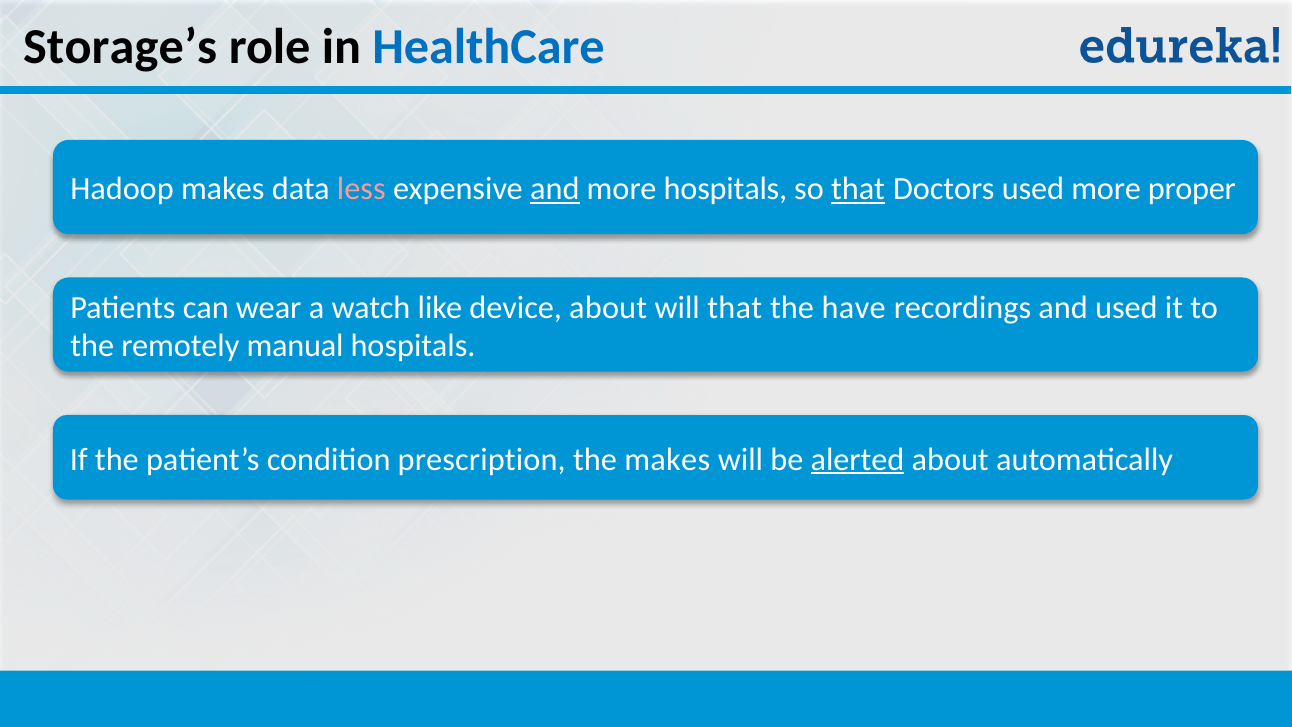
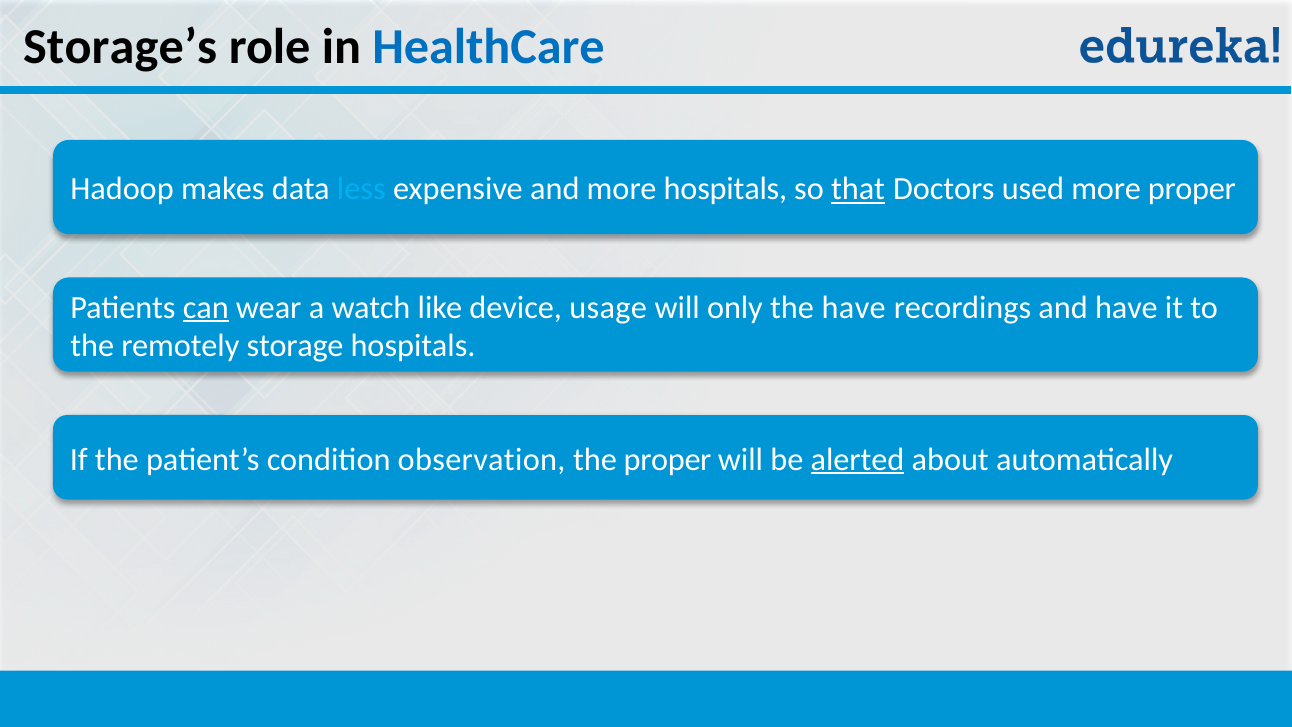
less colour: pink -> light blue
and at (555, 189) underline: present -> none
can underline: none -> present
device about: about -> usage
will that: that -> only
and used: used -> have
manual: manual -> storage
prescription: prescription -> observation
the makes: makes -> proper
